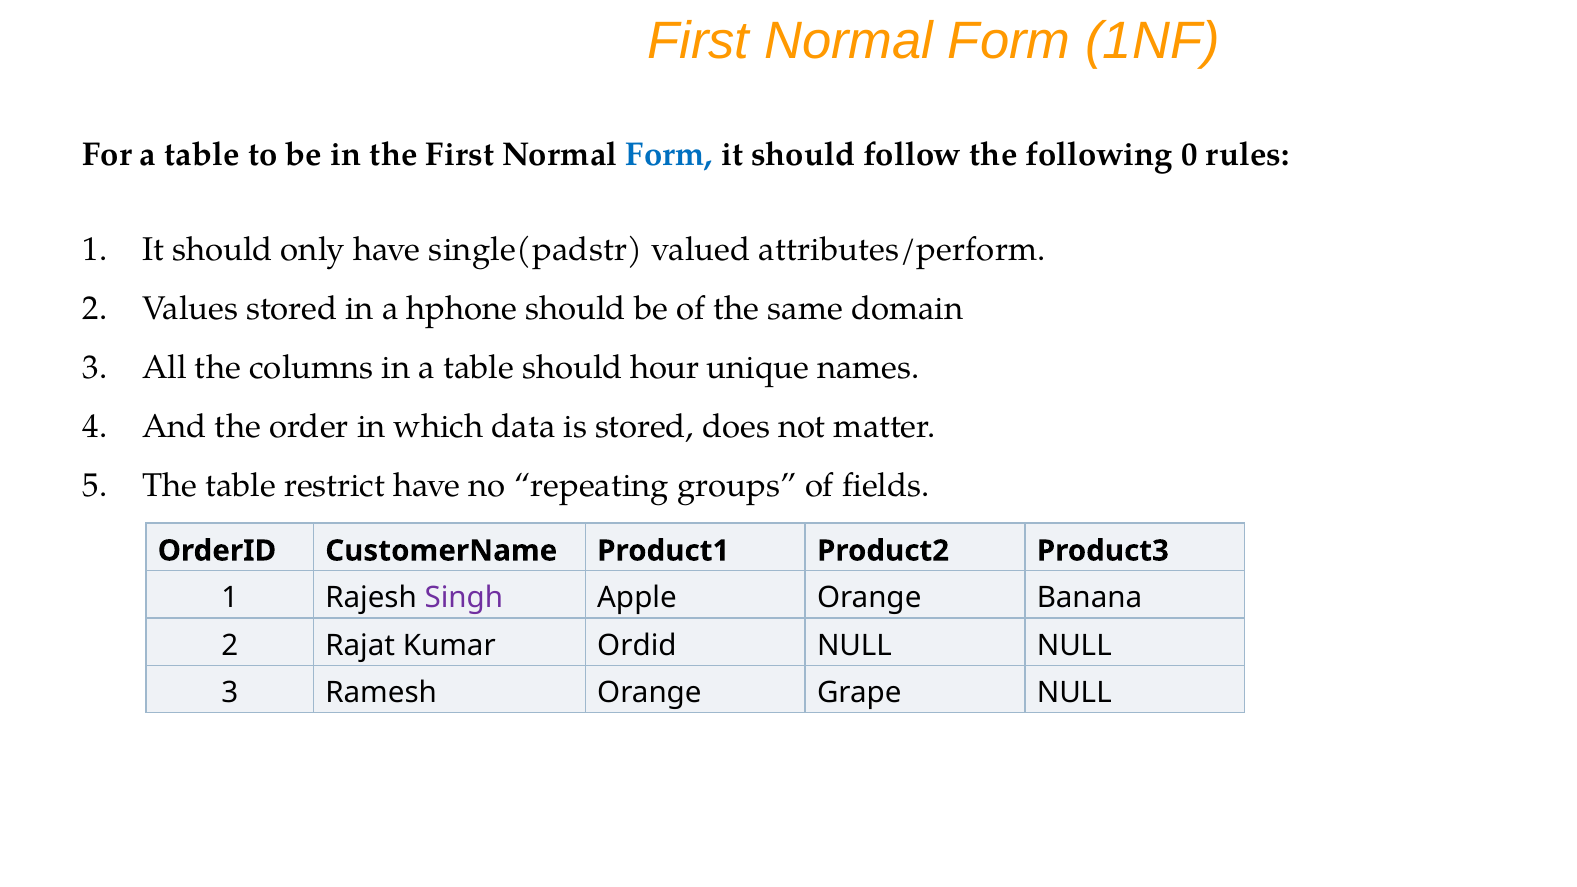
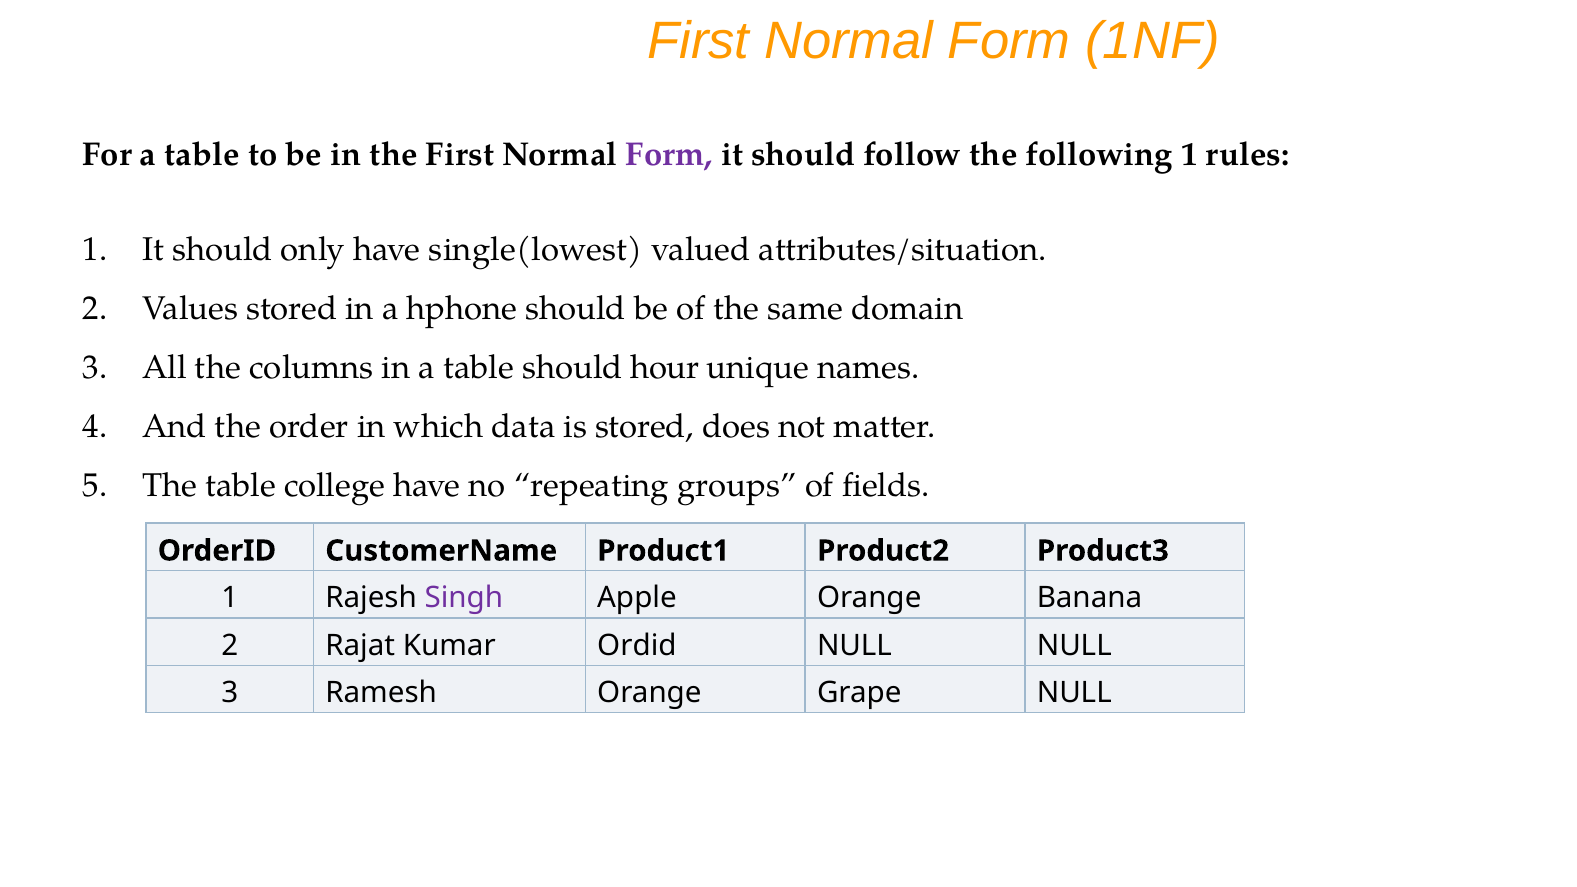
Form at (669, 155) colour: blue -> purple
following 0: 0 -> 1
single(padstr: single(padstr -> single(lowest
attributes/perform: attributes/perform -> attributes/situation
restrict: restrict -> college
